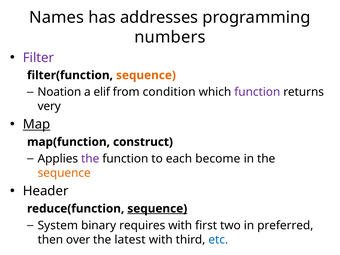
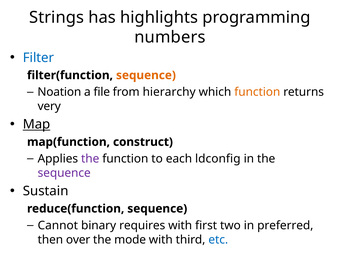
Names: Names -> Strings
addresses: addresses -> highlights
Filter colour: purple -> blue
elif: elif -> file
condition: condition -> hierarchy
function at (257, 92) colour: purple -> orange
become: become -> ldconfig
sequence at (64, 173) colour: orange -> purple
Header: Header -> Sustain
sequence at (157, 209) underline: present -> none
System: System -> Cannot
latest: latest -> mode
